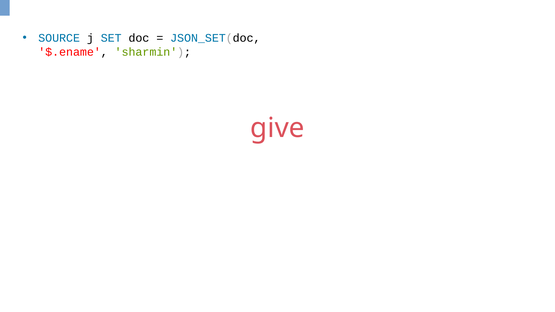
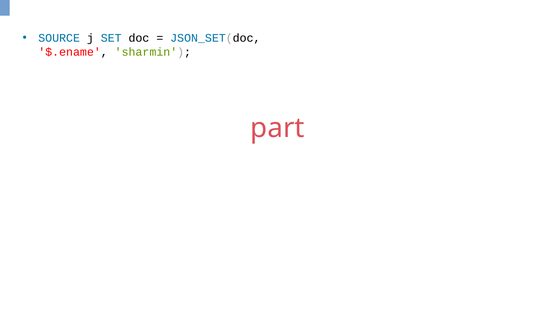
give: give -> part
